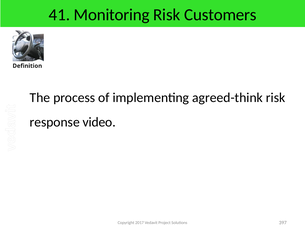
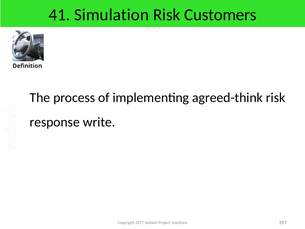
Monitoring: Monitoring -> Simulation
video: video -> write
